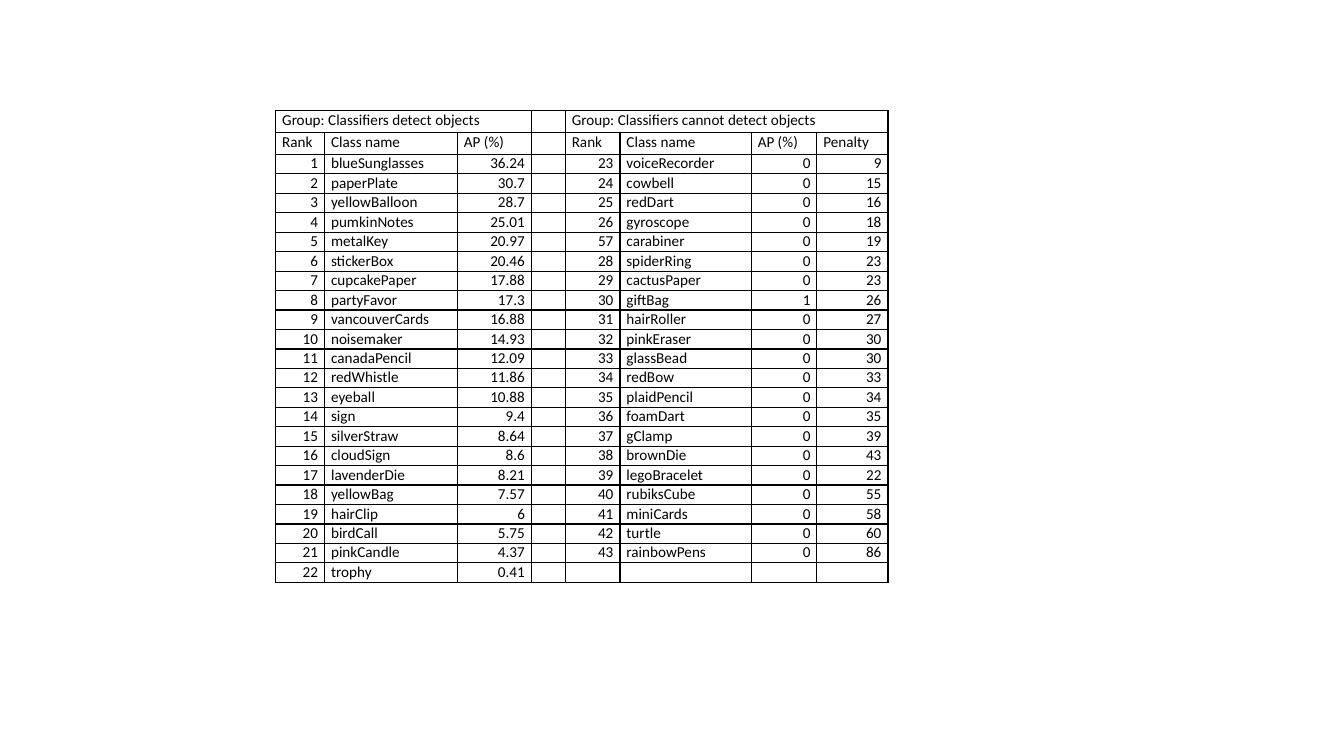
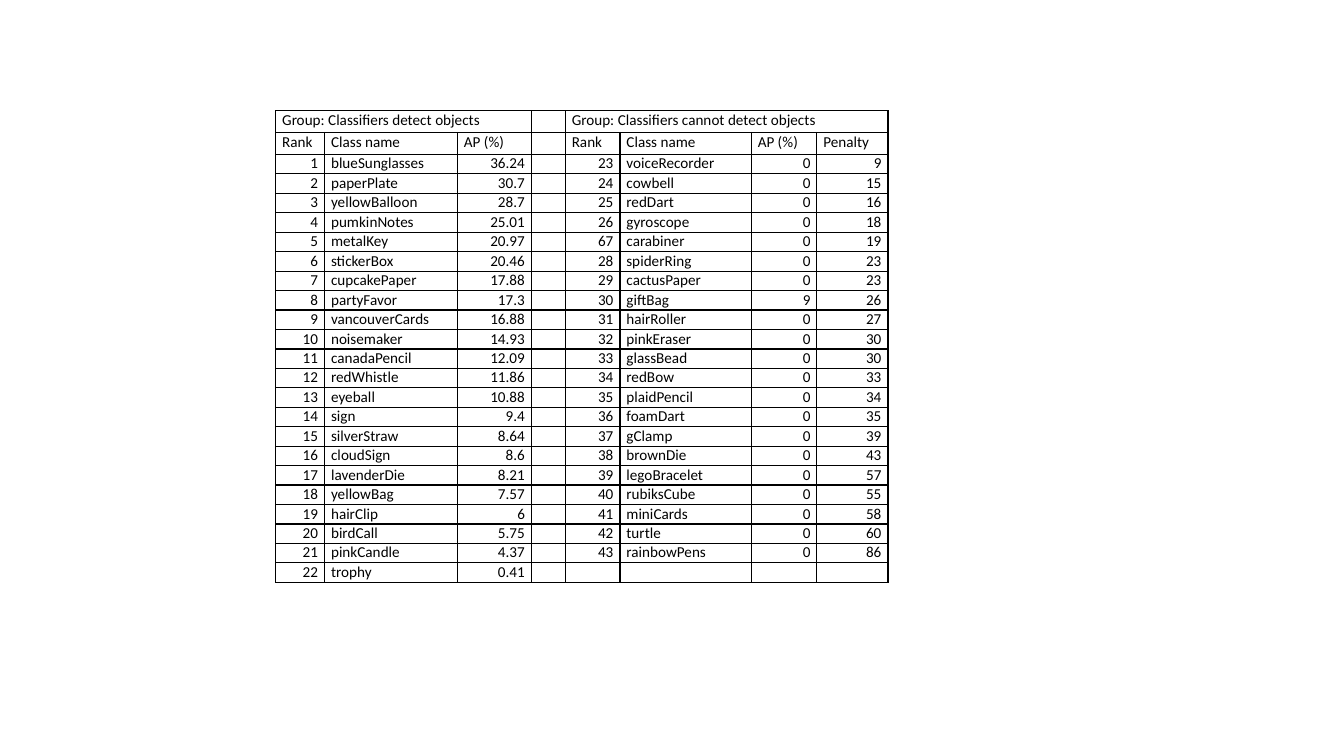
57: 57 -> 67
giftBag 1: 1 -> 9
0 22: 22 -> 57
